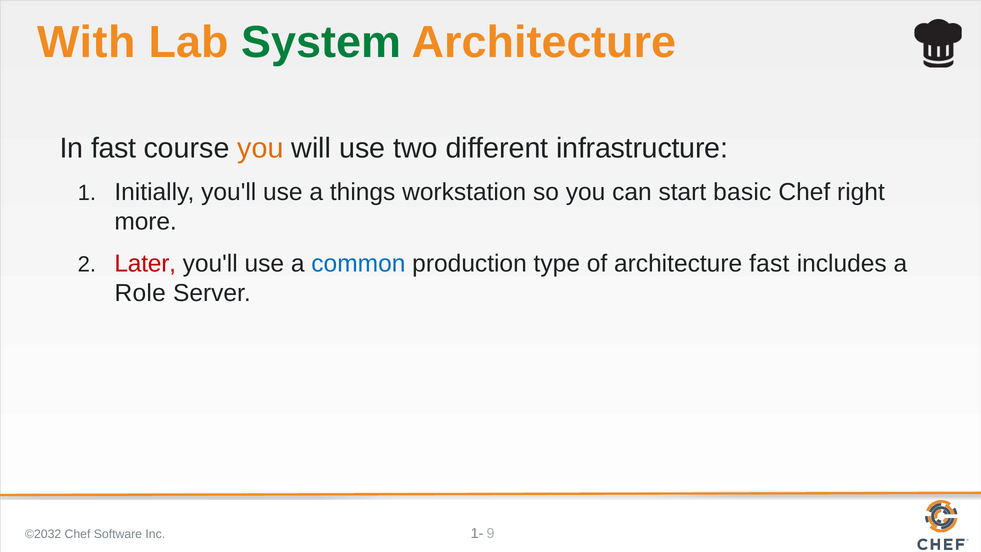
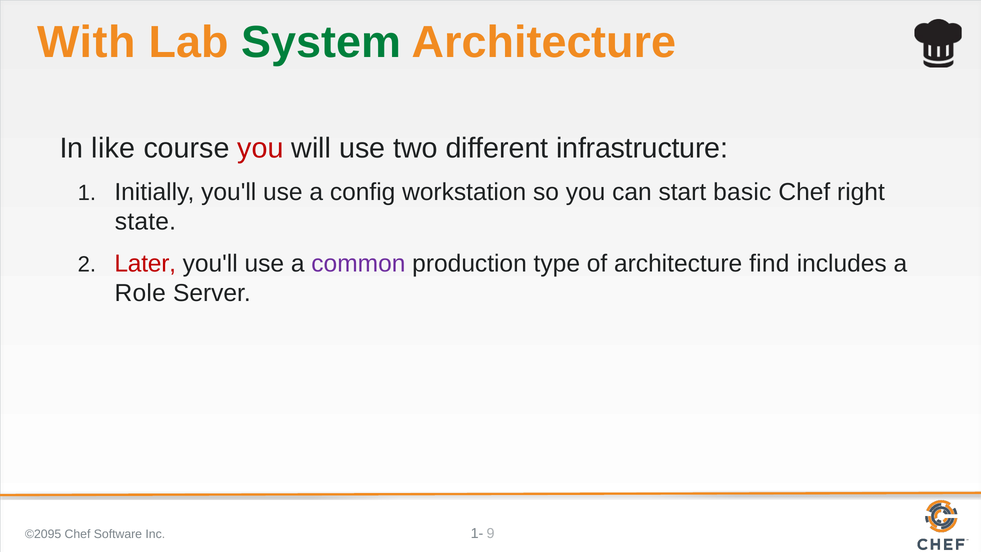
In fast: fast -> like
you at (261, 148) colour: orange -> red
things: things -> config
more: more -> state
common colour: blue -> purple
architecture fast: fast -> find
©2032: ©2032 -> ©2095
